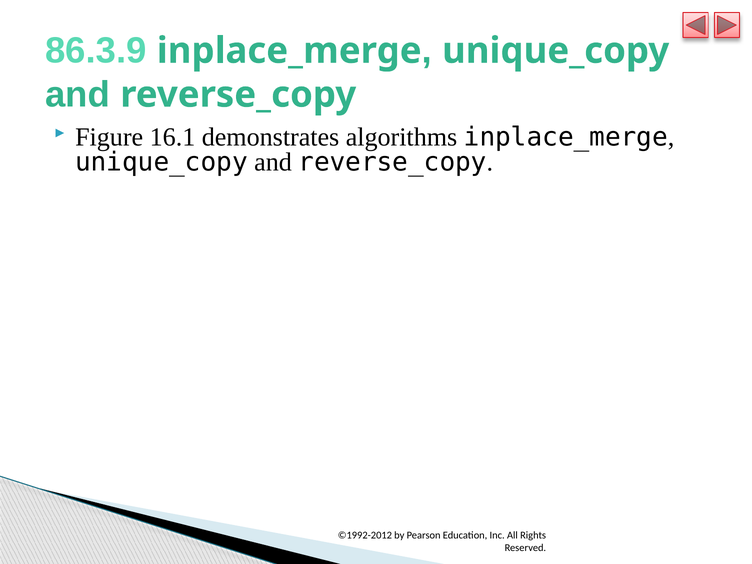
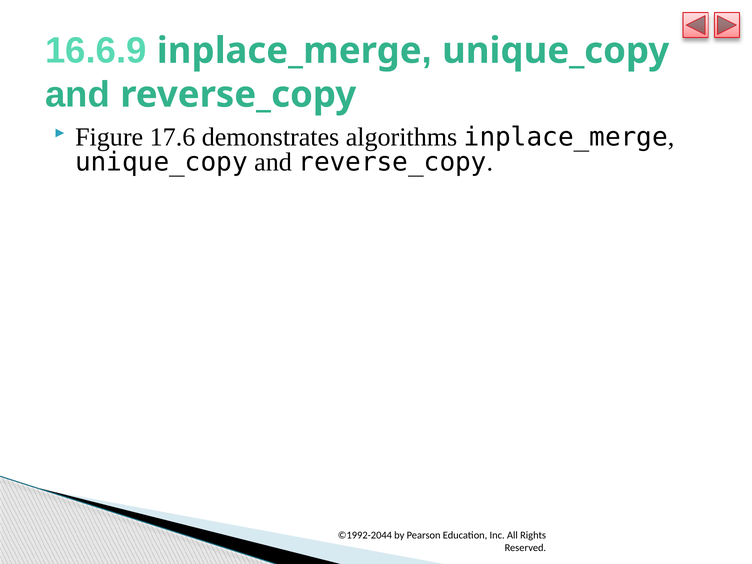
86.3.9: 86.3.9 -> 16.6.9
16.1: 16.1 -> 17.6
©1992-2012: ©1992-2012 -> ©1992-2044
